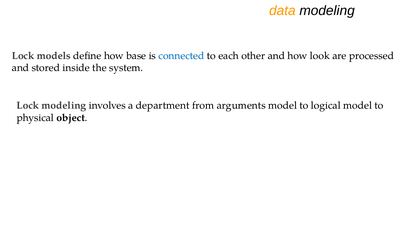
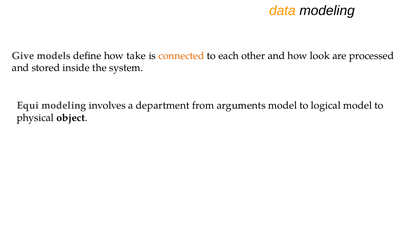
Lock at (23, 56): Lock -> Give
base: base -> take
connected colour: blue -> orange
Lock at (28, 105): Lock -> Equi
